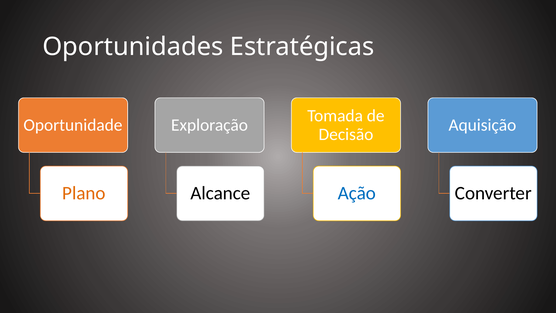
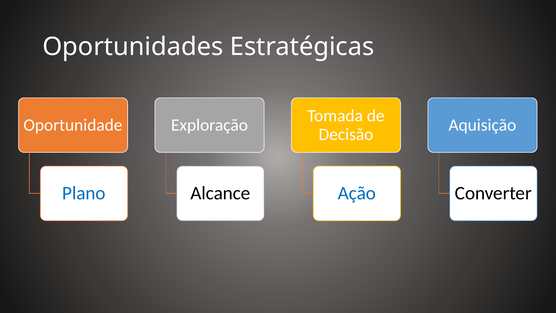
Plano colour: orange -> blue
